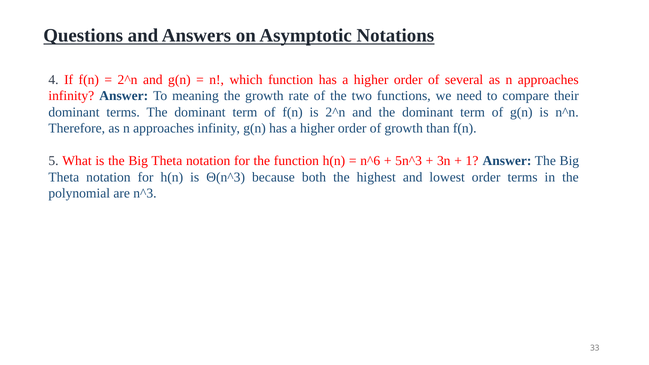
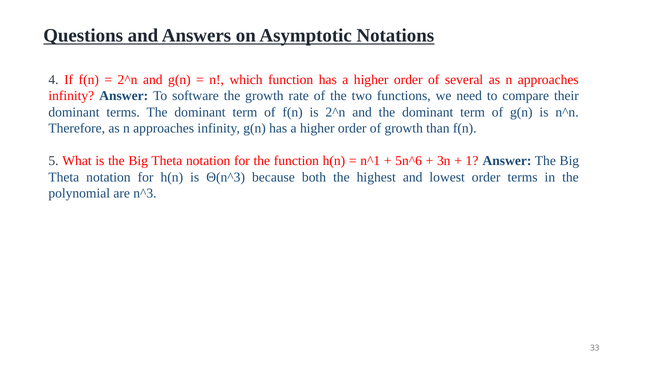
meaning: meaning -> software
n^6: n^6 -> n^1
5n^3: 5n^3 -> 5n^6
